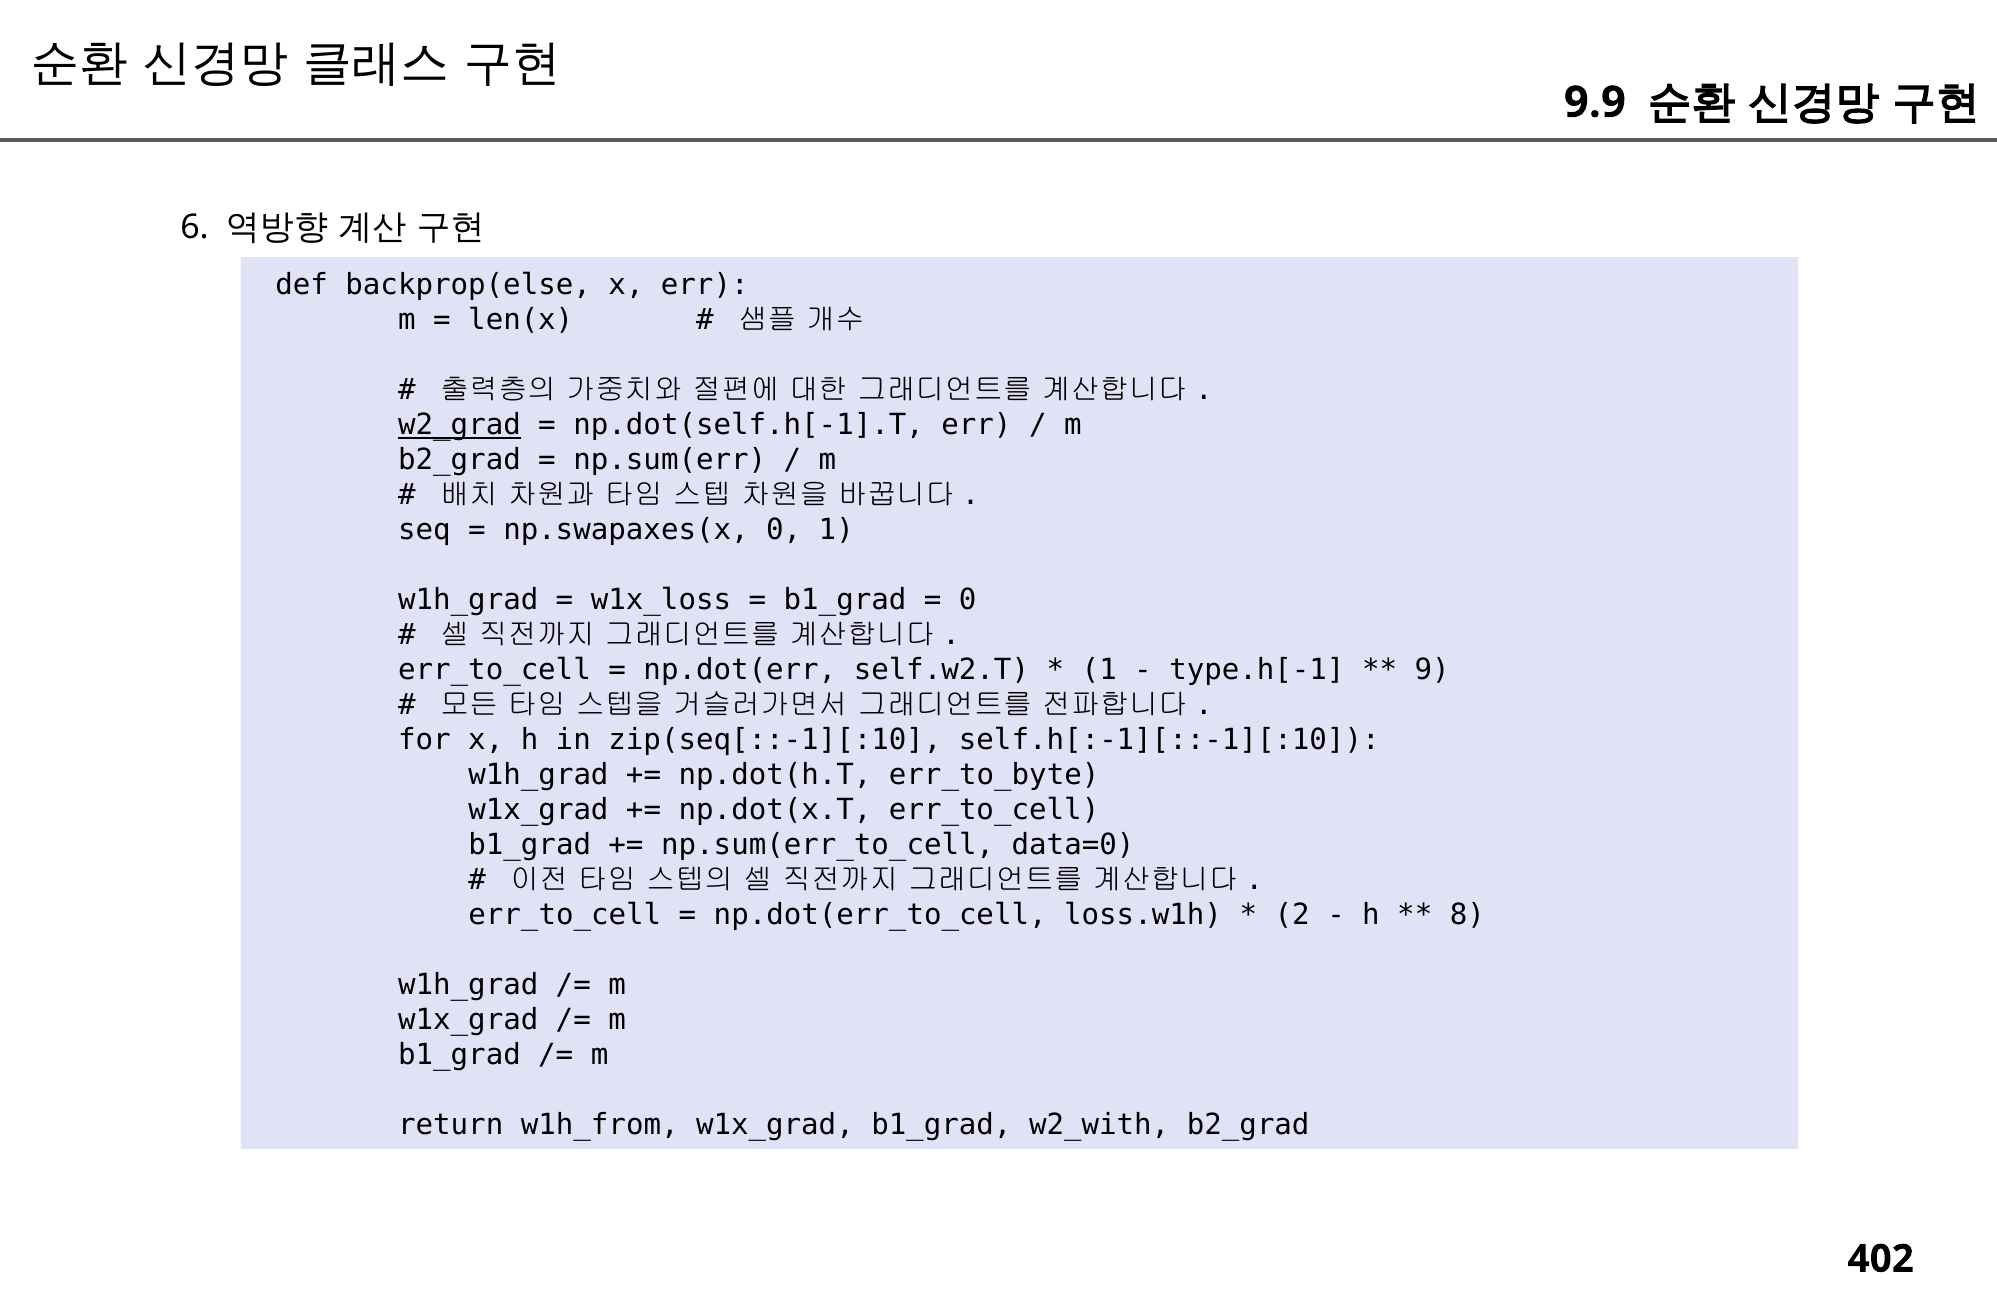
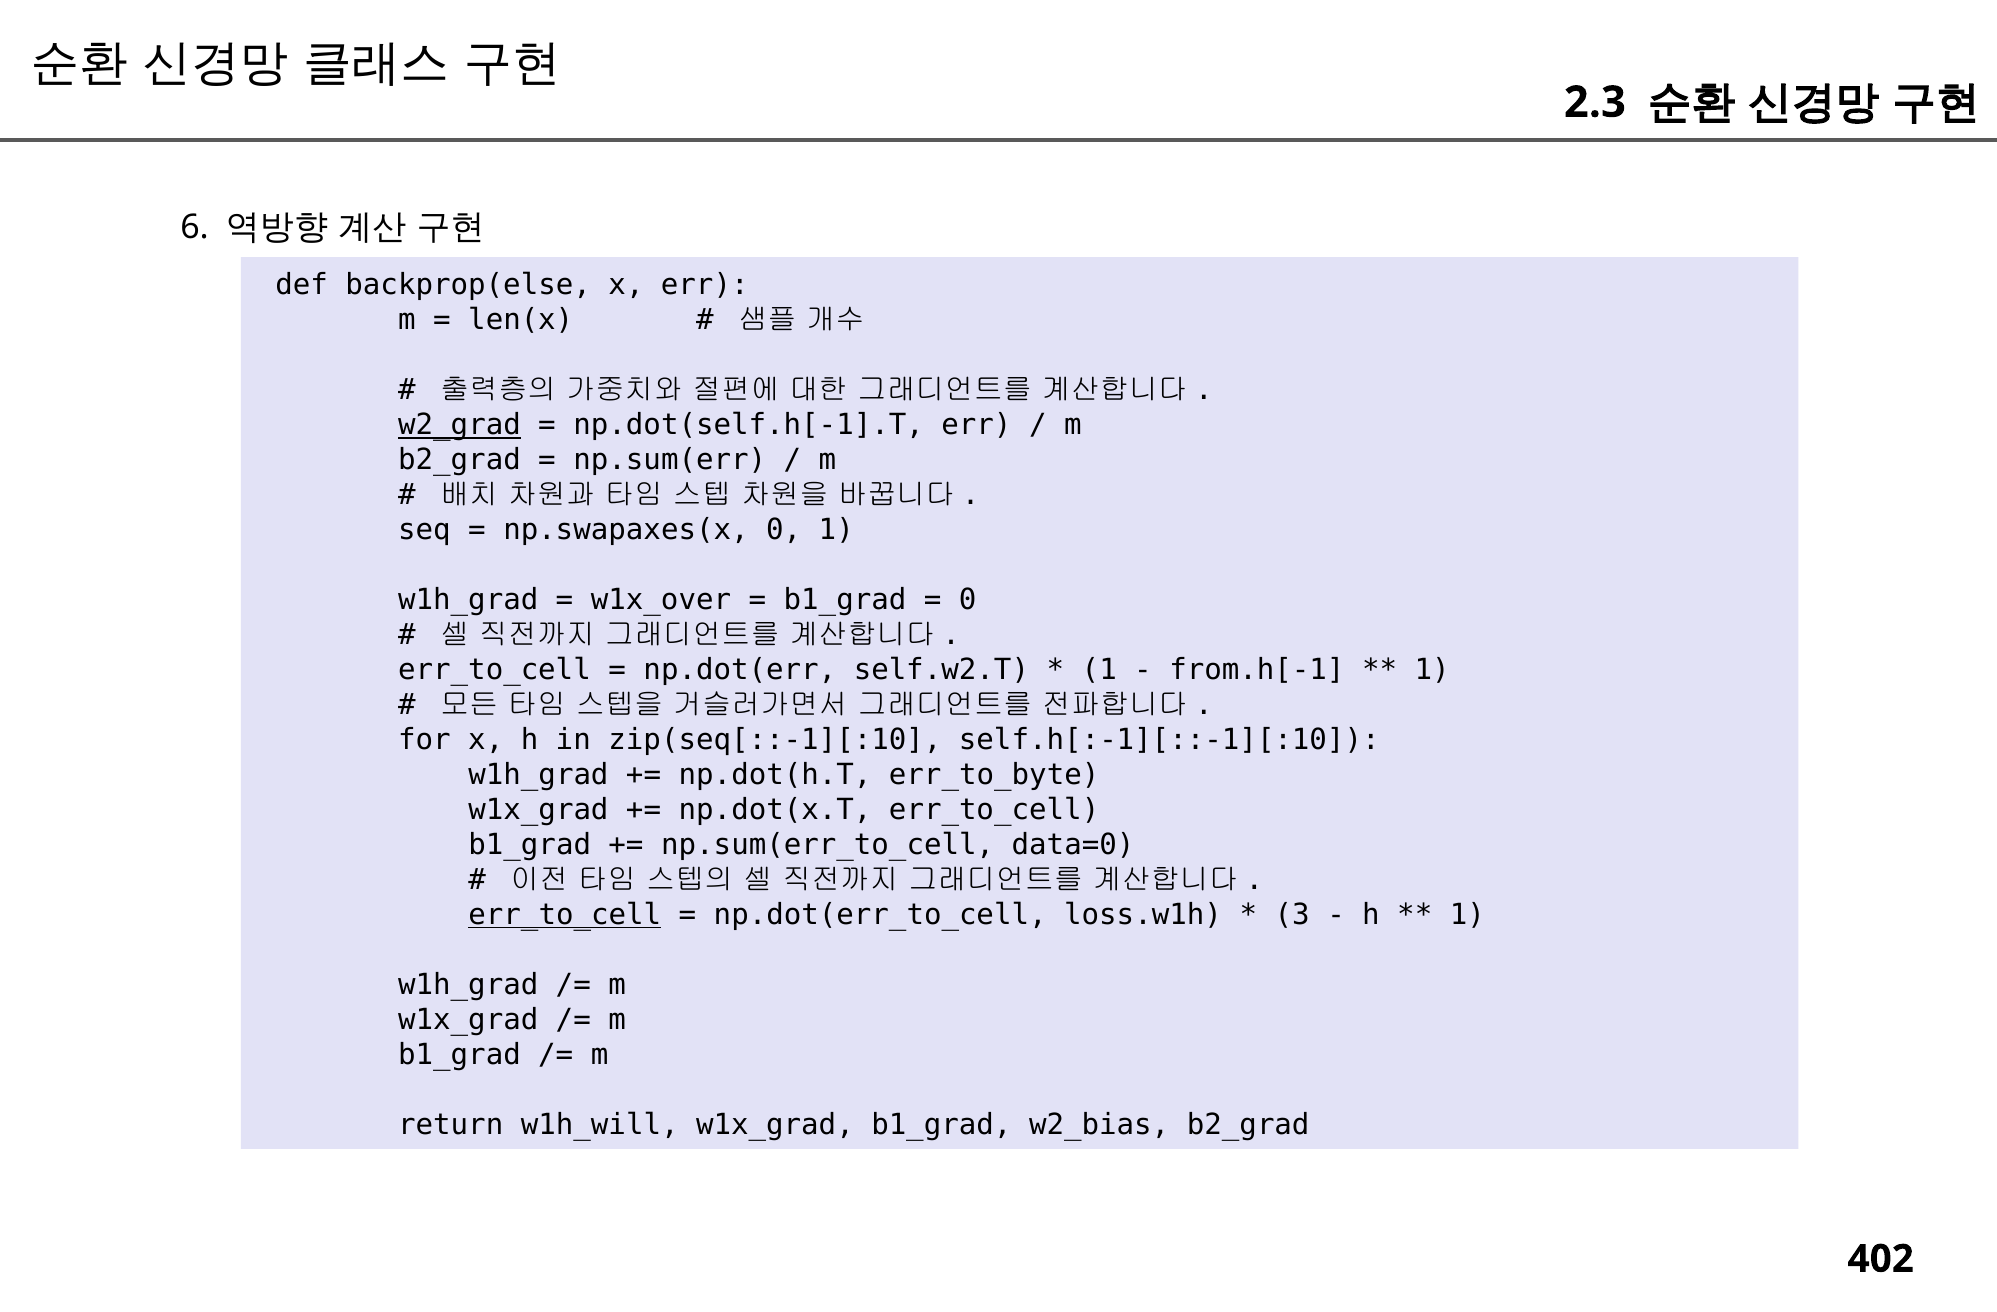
9.9: 9.9 -> 2.3
w1x_loss: w1x_loss -> w1x_over
type.h[-1: type.h[-1 -> from.h[-1
9 at (1432, 670): 9 -> 1
err_to_cell at (565, 915) underline: none -> present
2: 2 -> 3
8 at (1467, 915): 8 -> 1
w1h_from: w1h_from -> w1h_will
w2_with: w2_with -> w2_bias
